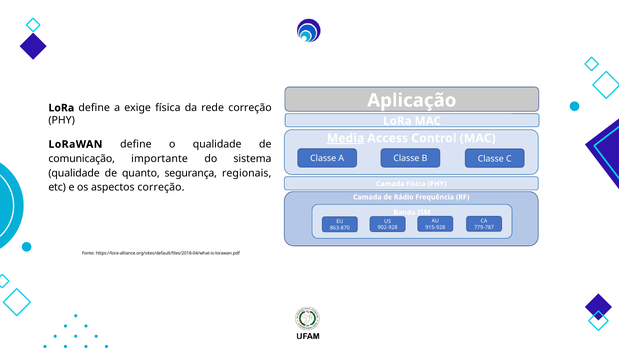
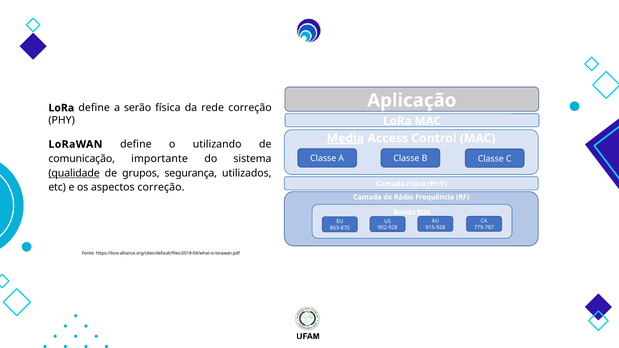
exige: exige -> serão
o qualidade: qualidade -> utilizando
qualidade at (74, 173) underline: none -> present
quanto: quanto -> grupos
regionais: regionais -> utilizados
